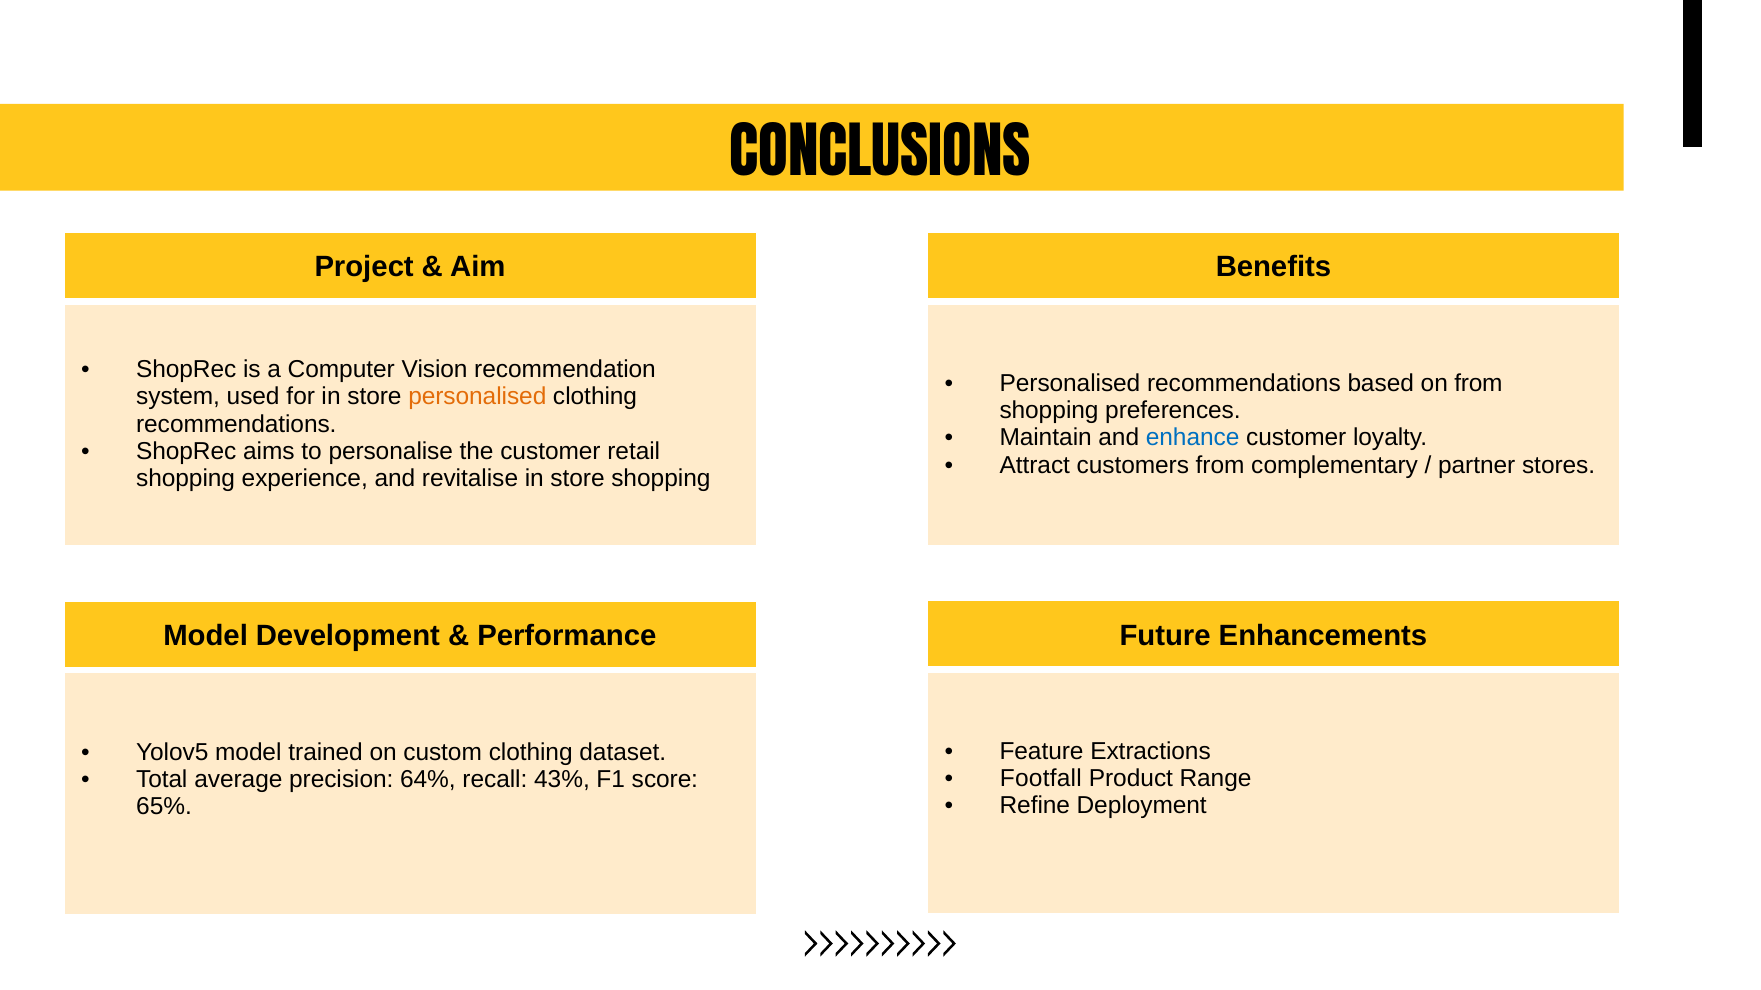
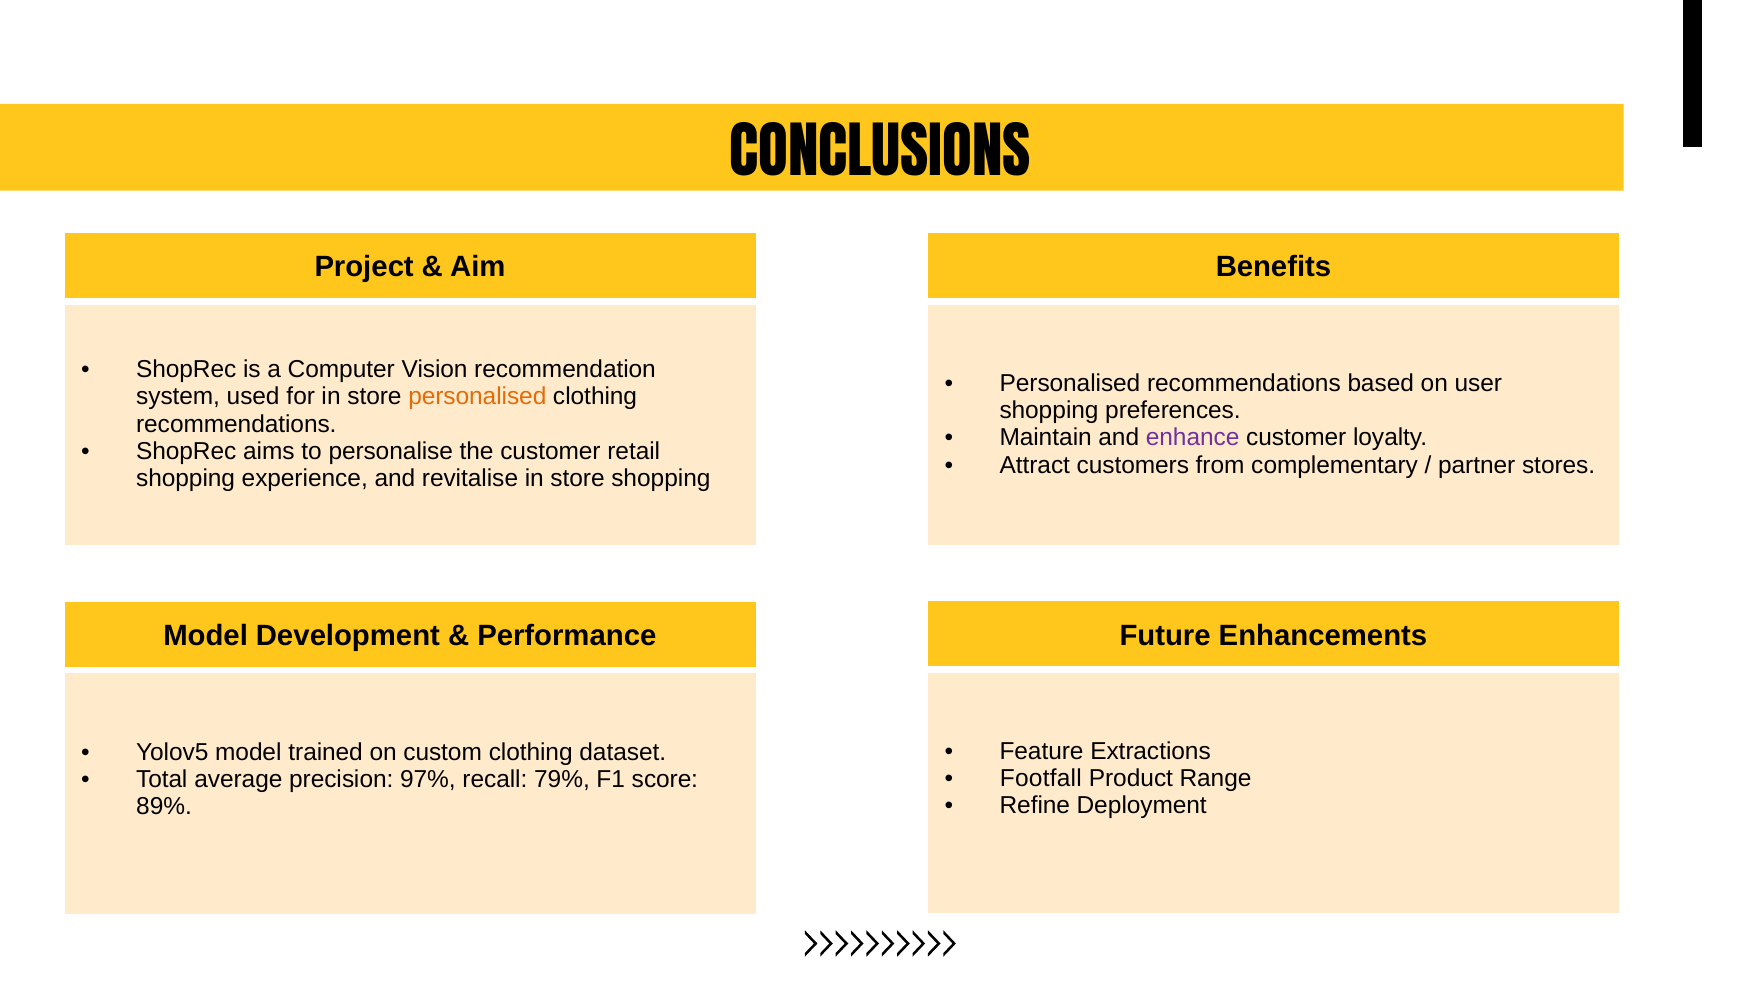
on from: from -> user
enhance colour: blue -> purple
64%: 64% -> 97%
43%: 43% -> 79%
65%: 65% -> 89%
